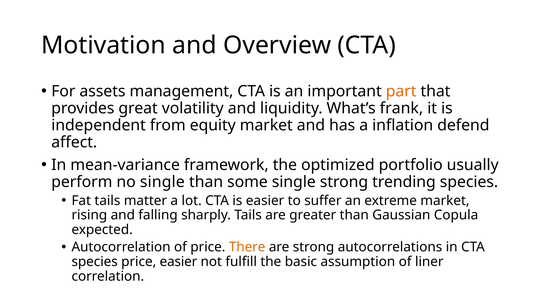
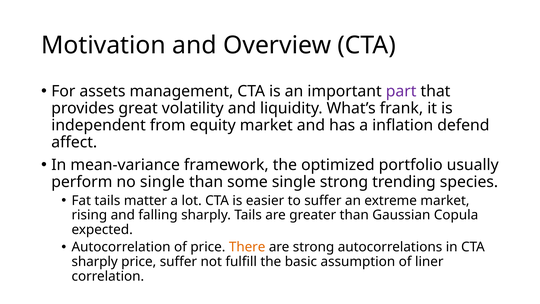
part colour: orange -> purple
species at (95, 262): species -> sharply
price easier: easier -> suffer
